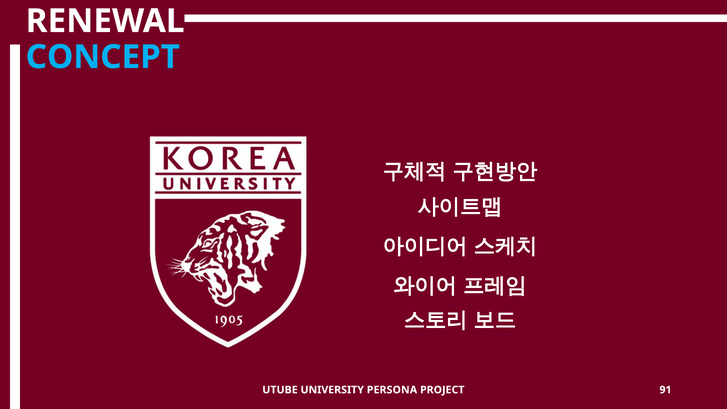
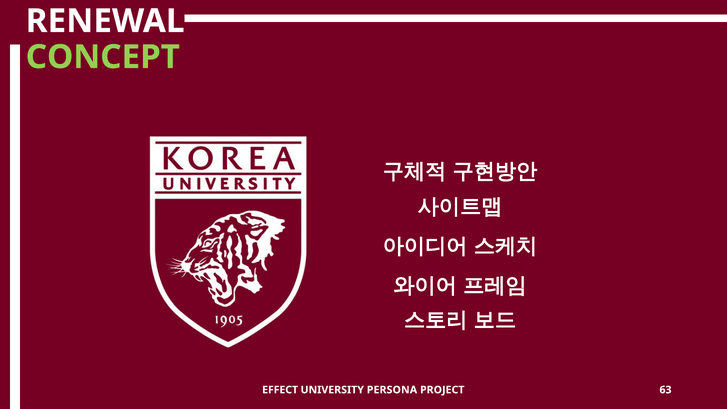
CONCEPT colour: light blue -> light green
UTUBE: UTUBE -> EFFECT
91: 91 -> 63
